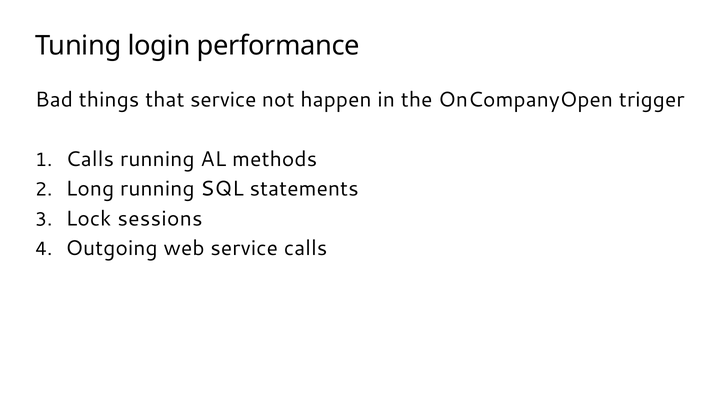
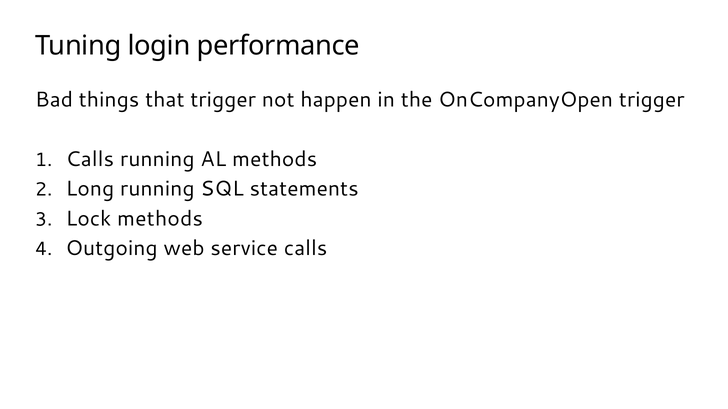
that service: service -> trigger
Lock sessions: sessions -> methods
